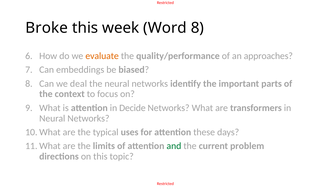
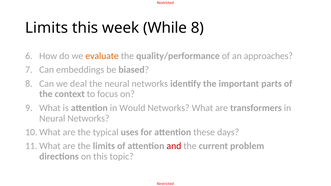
Broke at (47, 28): Broke -> Limits
Word: Word -> While
Decide: Decide -> Would
and colour: green -> red
